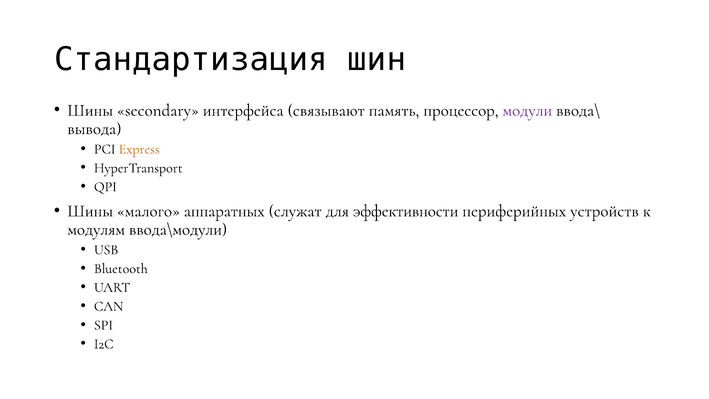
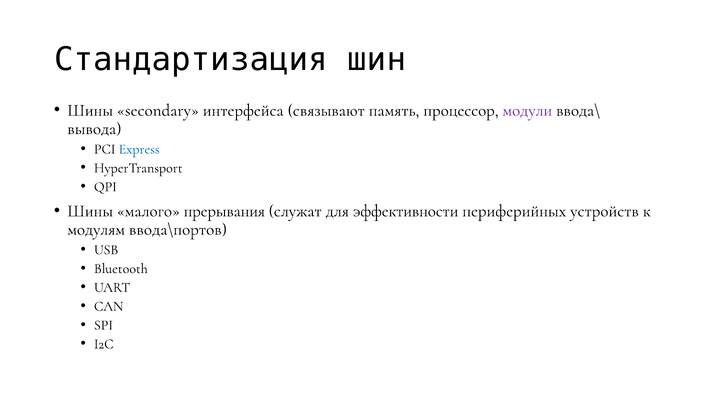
Express colour: orange -> blue
аппаратных: аппаратных -> прерывания
ввода\модули: ввода\модули -> ввода\портов
